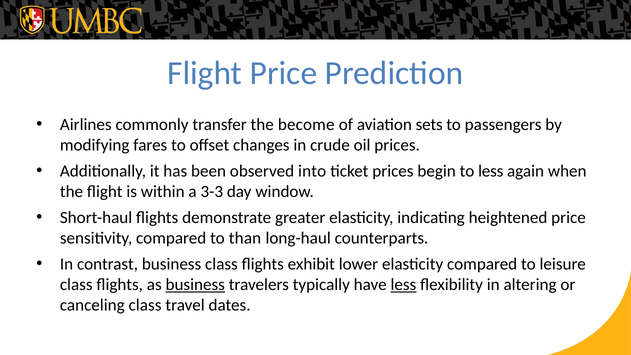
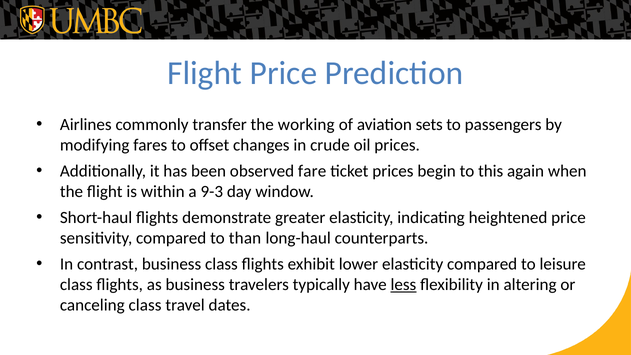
become: become -> working
into: into -> fare
to less: less -> this
3-3: 3-3 -> 9-3
business at (195, 285) underline: present -> none
